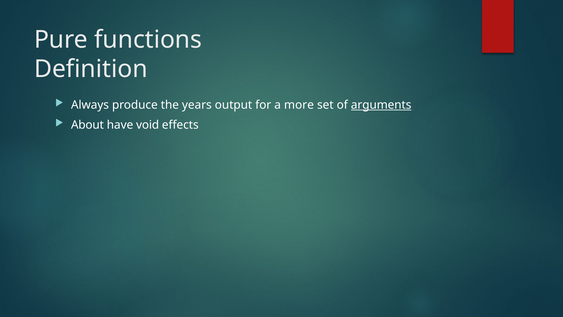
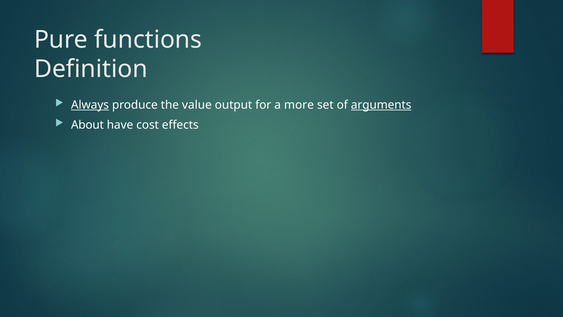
Always underline: none -> present
years: years -> value
void: void -> cost
